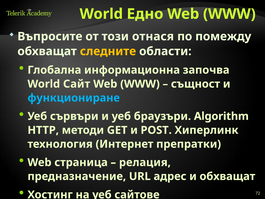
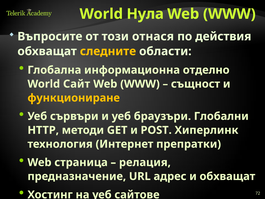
Едно: Едно -> Нула
помежду: помежду -> действия
започва: започва -> отделно
функциониране colour: light blue -> yellow
Algorithm: Algorithm -> Глобални
